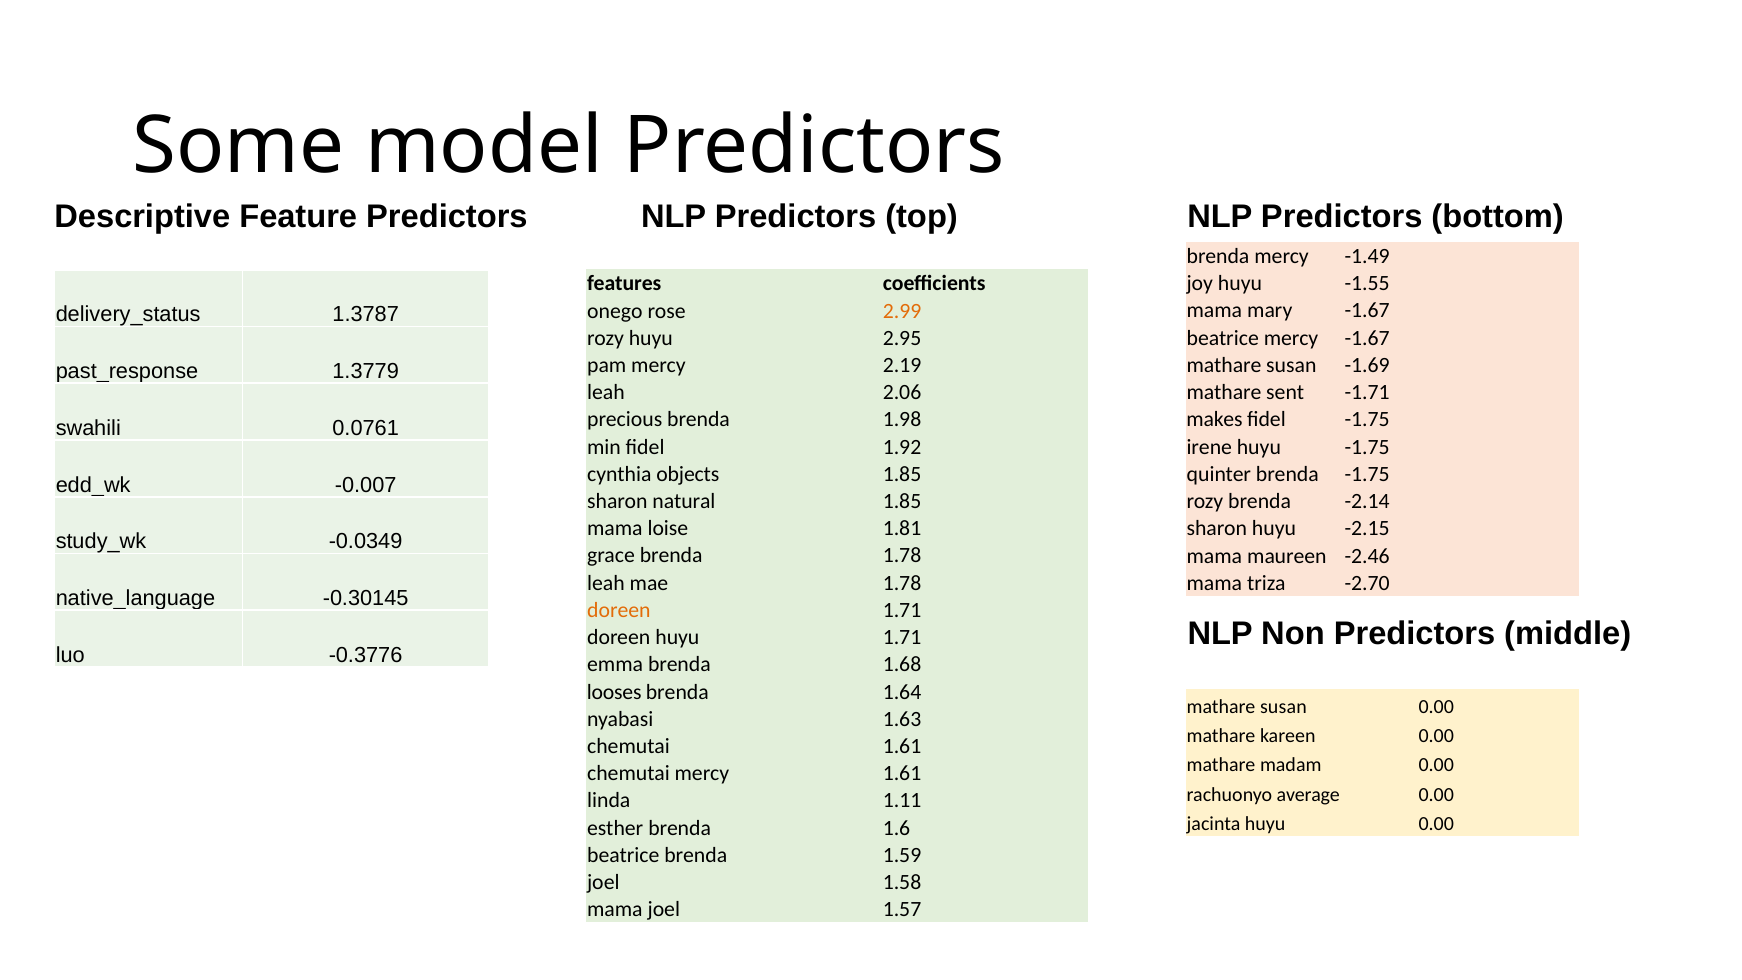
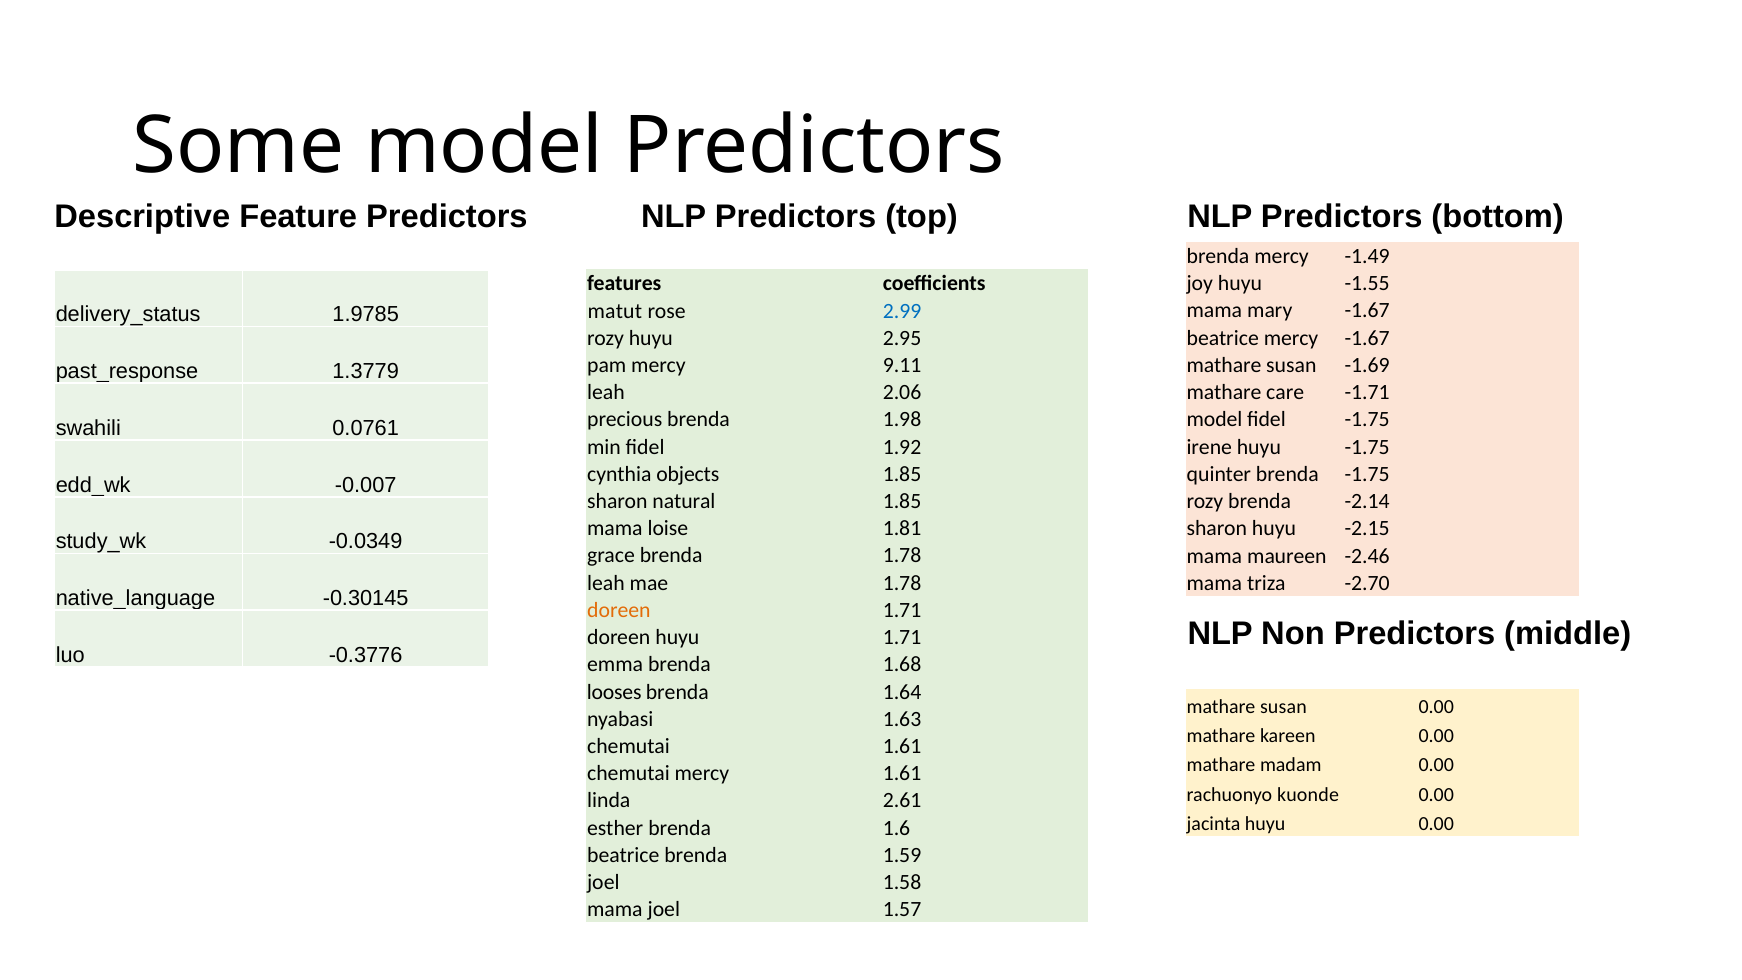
onego: onego -> matut
2.99 colour: orange -> blue
1.3787: 1.3787 -> 1.9785
2.19: 2.19 -> 9.11
sent: sent -> care
makes at (1215, 420): makes -> model
average: average -> kuonde
1.11: 1.11 -> 2.61
